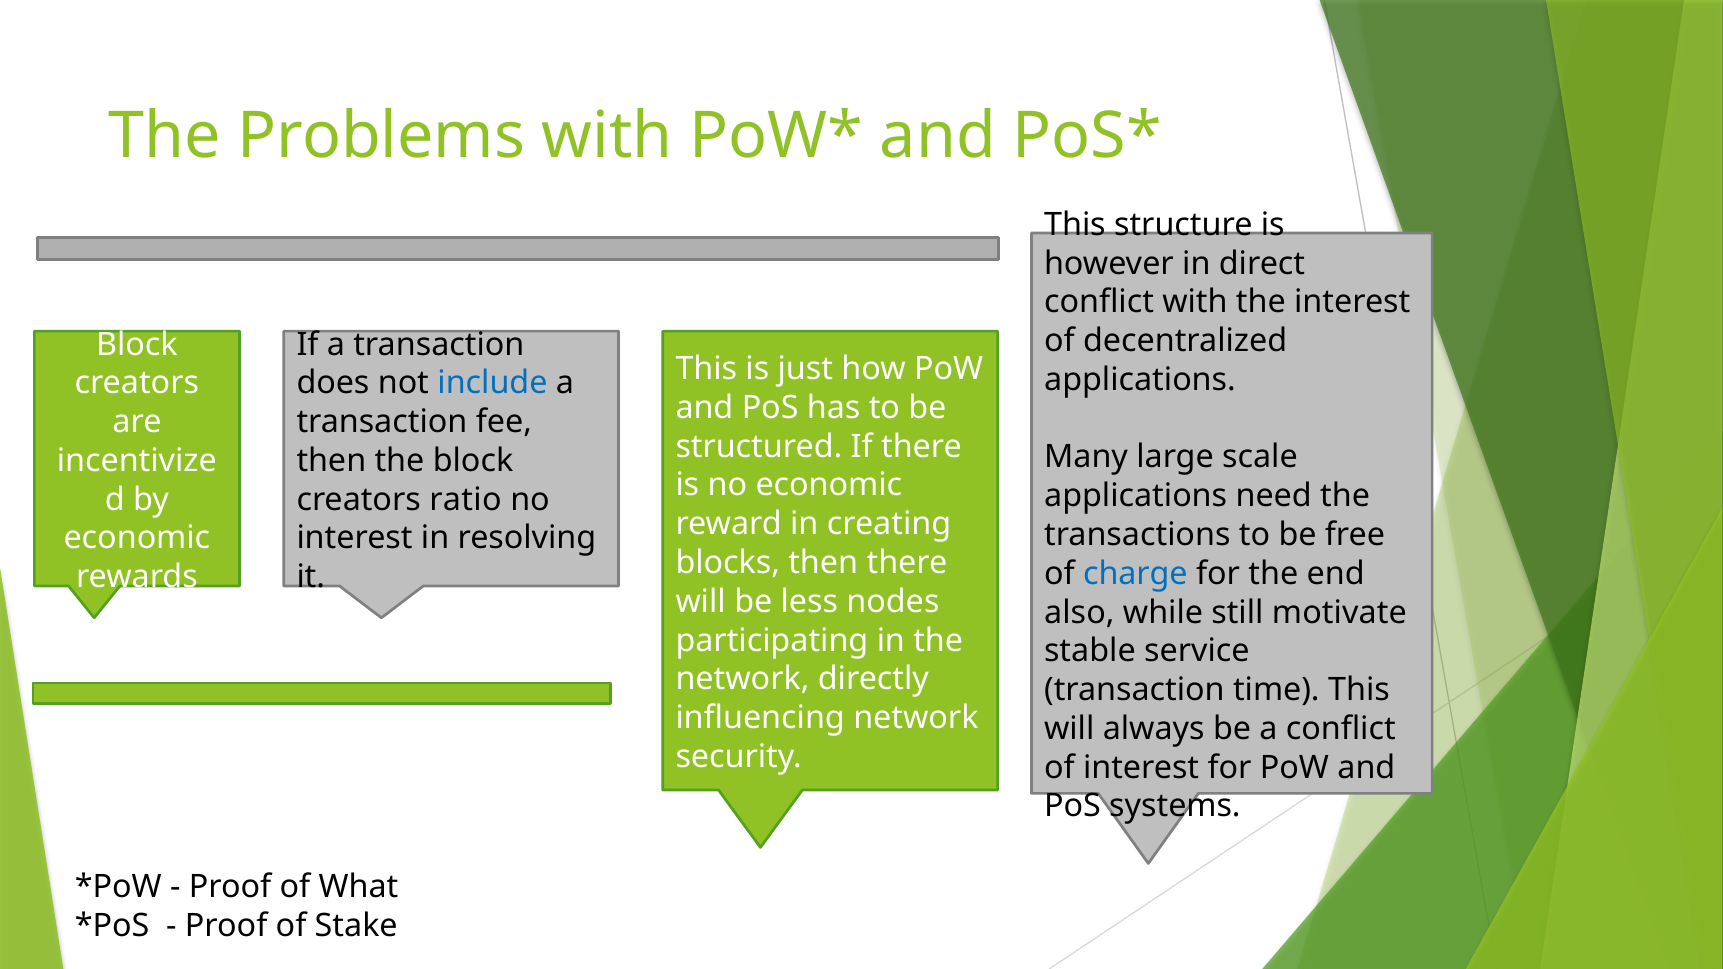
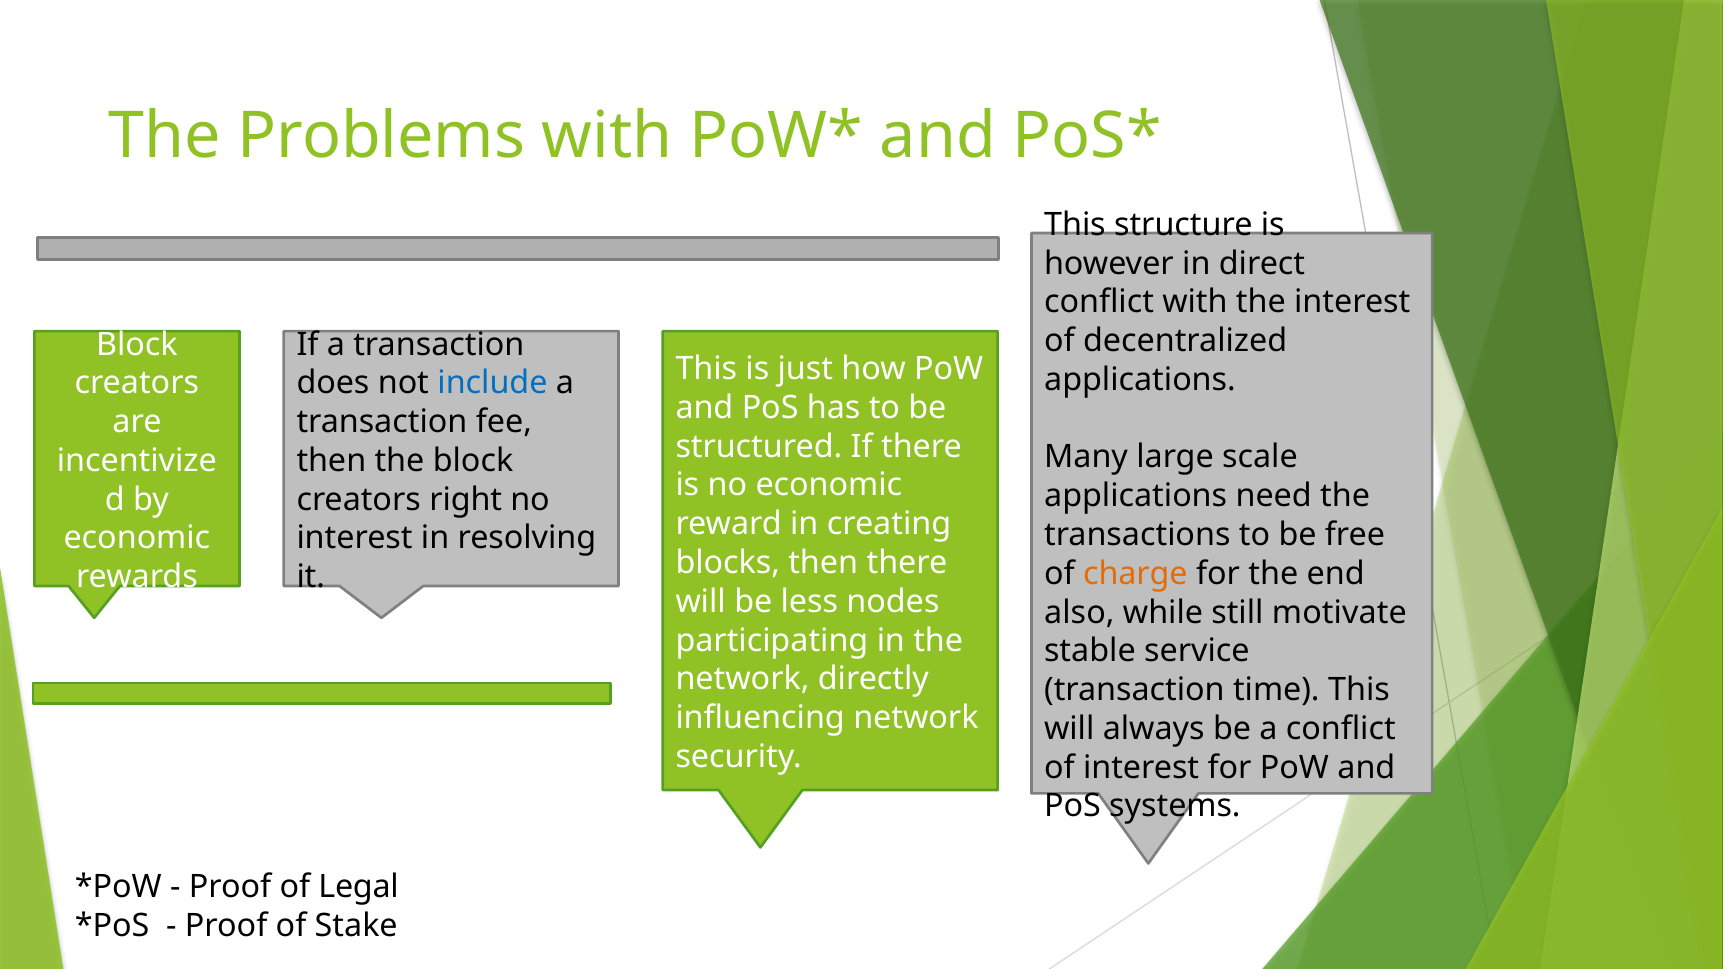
ratio: ratio -> right
charge colour: blue -> orange
What: What -> Legal
